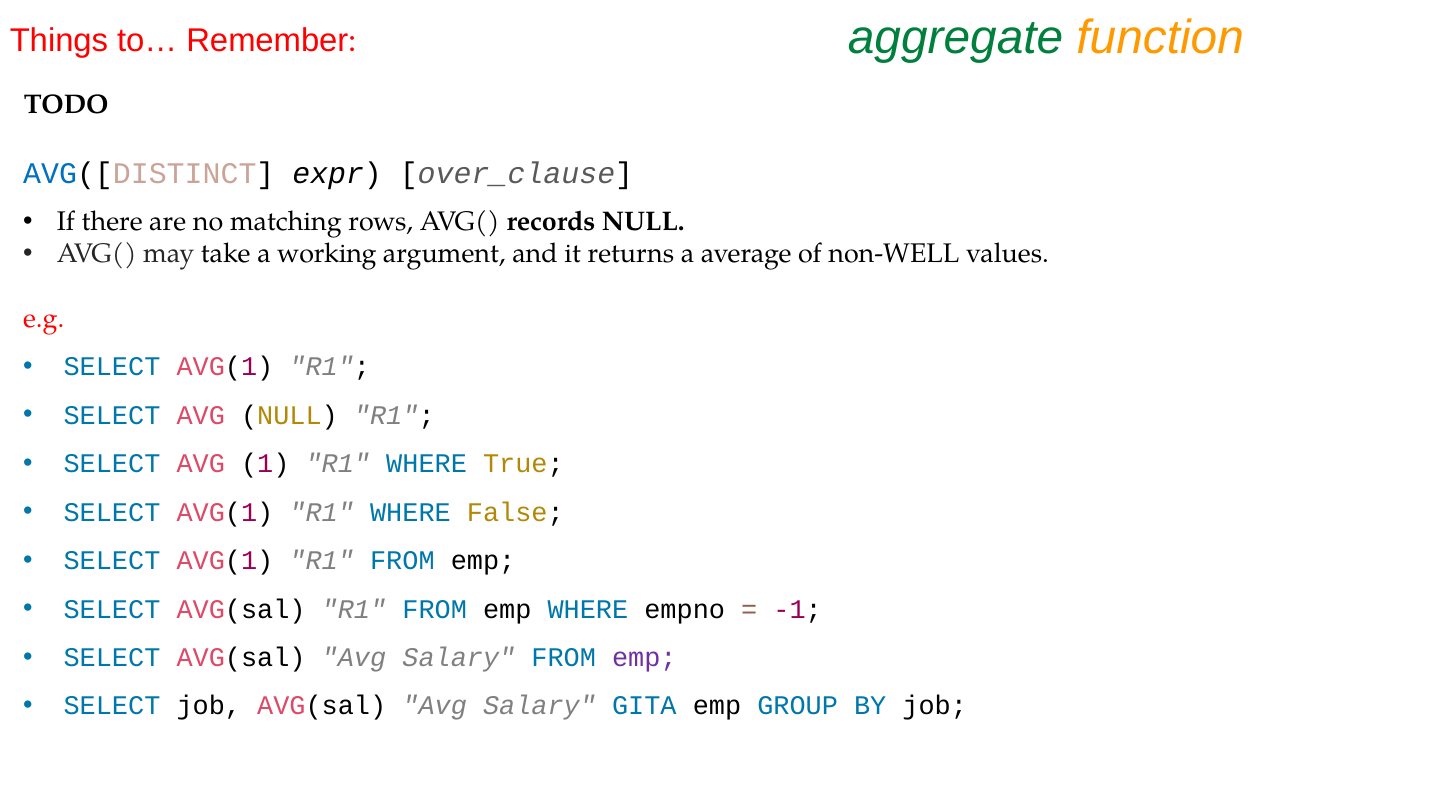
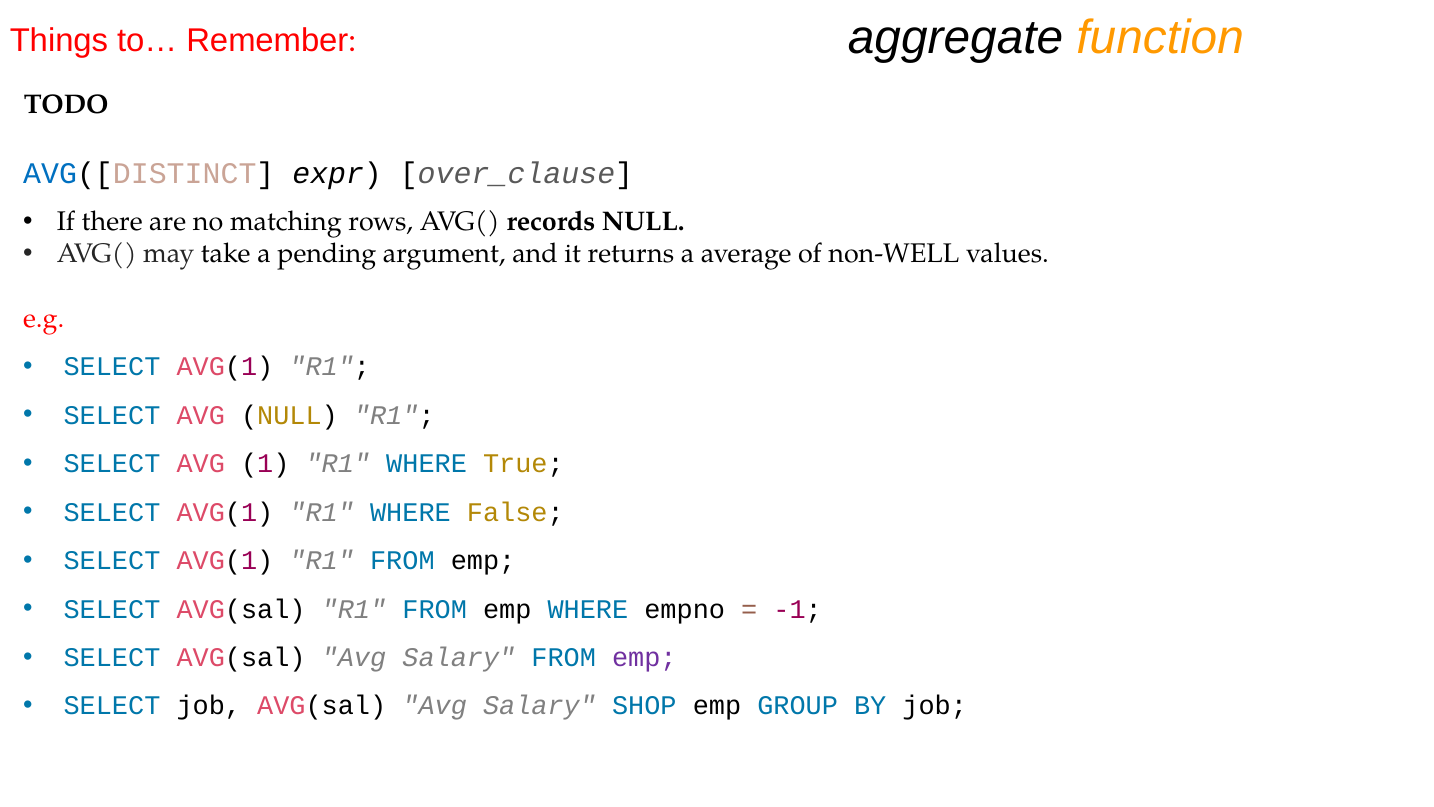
aggregate colour: green -> black
working: working -> pending
GITA: GITA -> SHOP
